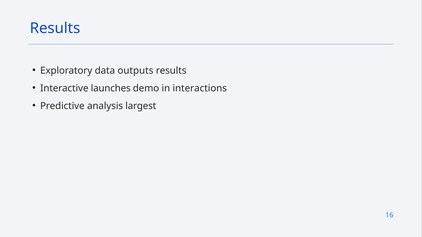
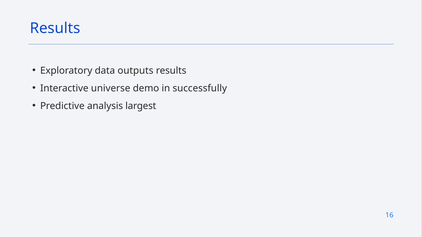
launches: launches -> universe
interactions: interactions -> successfully
